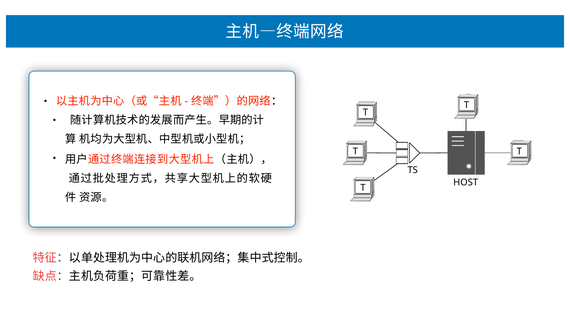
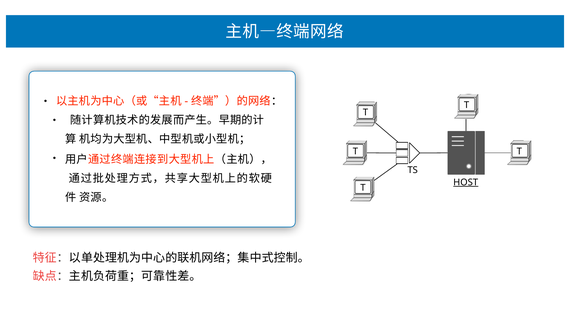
HOST underline: none -> present
